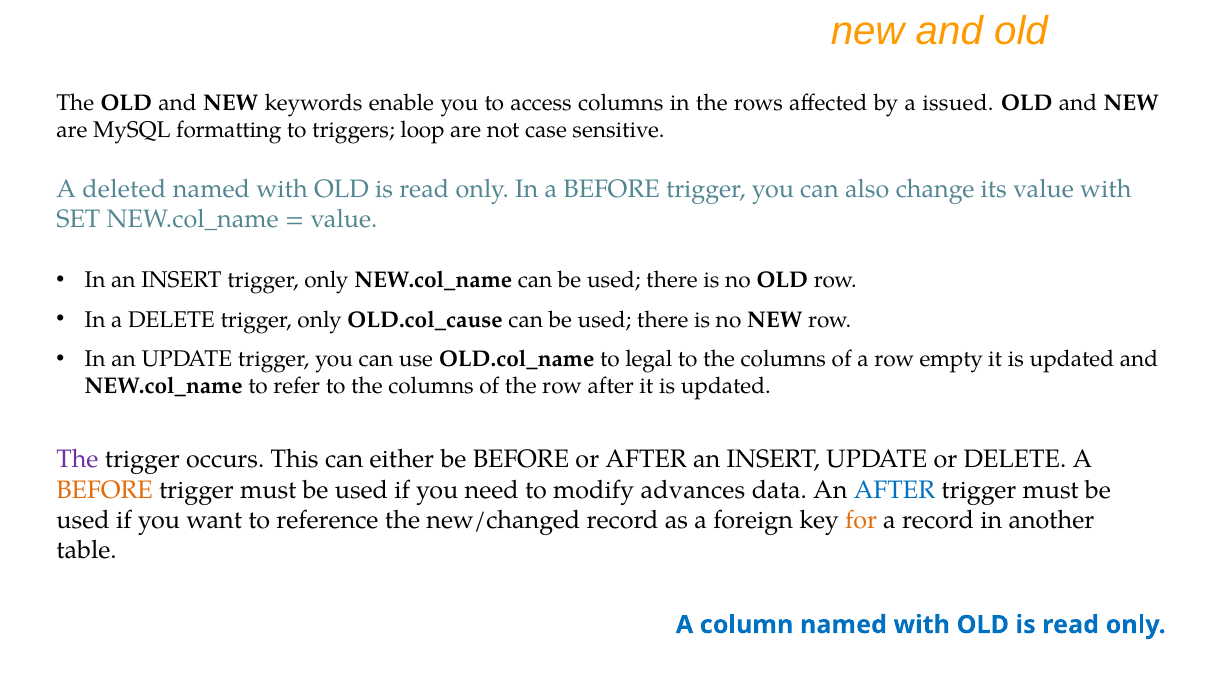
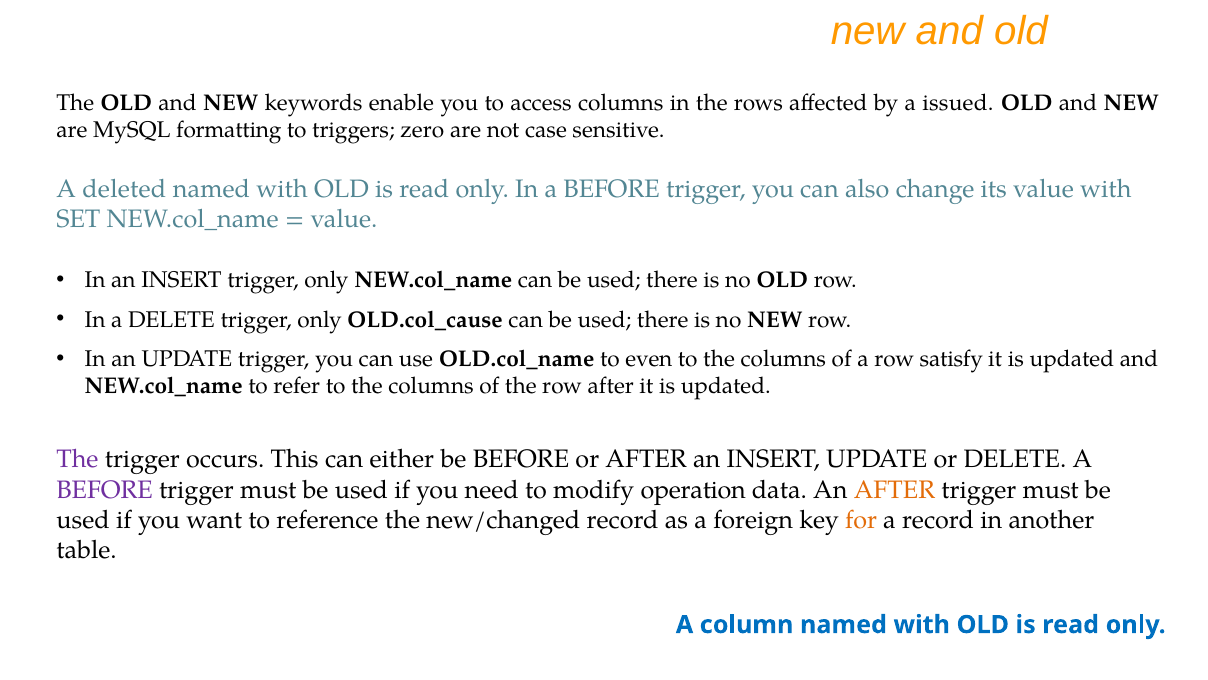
loop: loop -> zero
legal: legal -> even
empty: empty -> satisfy
BEFORE at (105, 489) colour: orange -> purple
advances: advances -> operation
AFTER at (894, 489) colour: blue -> orange
